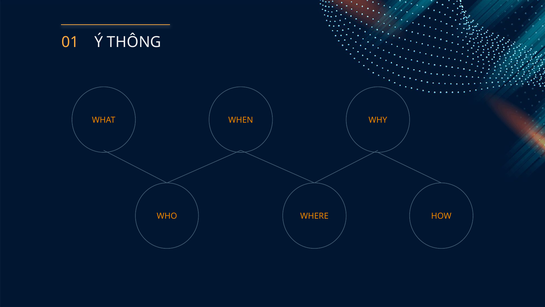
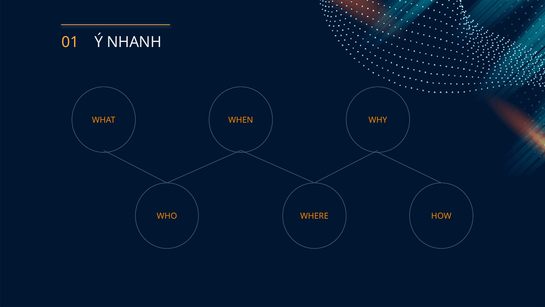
THÔNG: THÔNG -> NHANH
